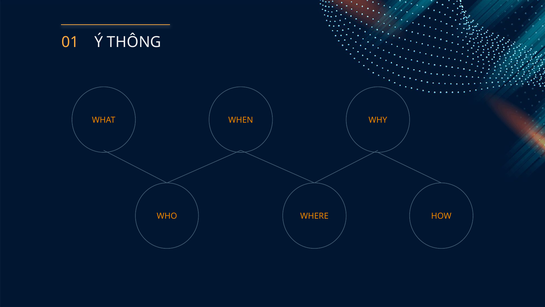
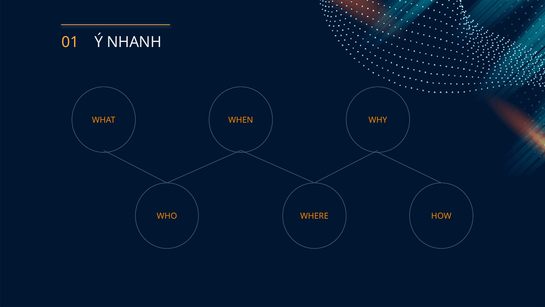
THÔNG: THÔNG -> NHANH
